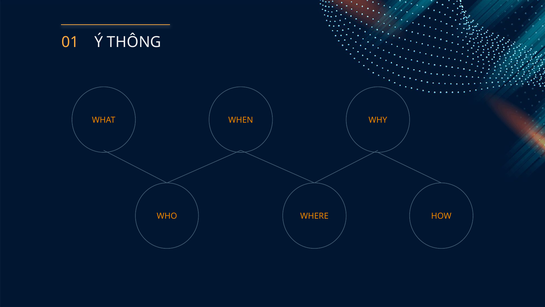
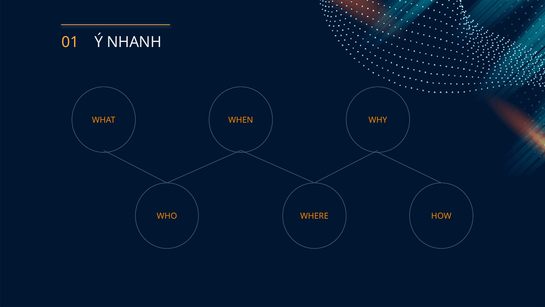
THÔNG: THÔNG -> NHANH
